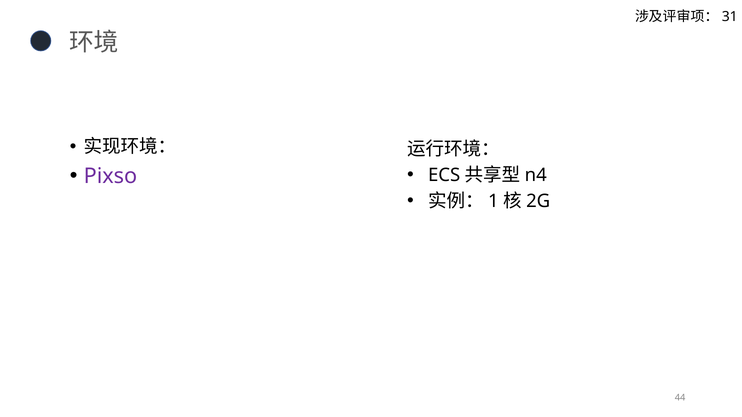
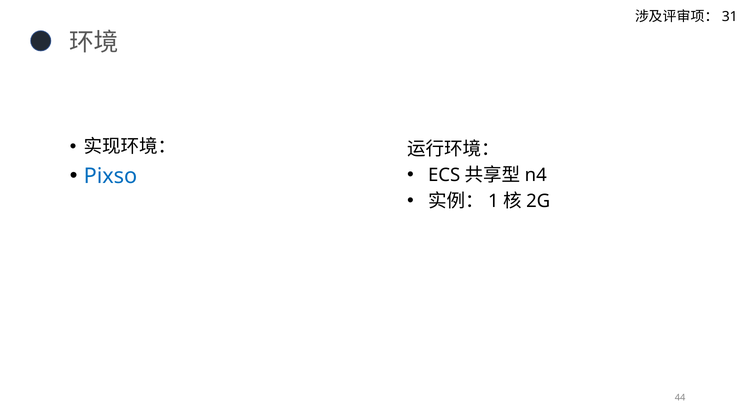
Pixso colour: purple -> blue
